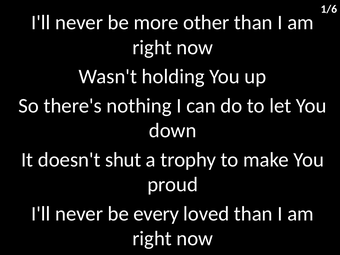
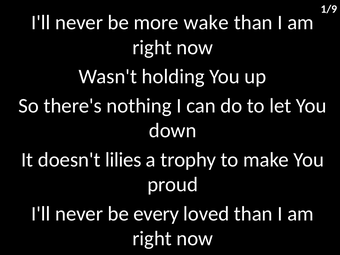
1/6: 1/6 -> 1/9
other: other -> wake
shut: shut -> lilies
